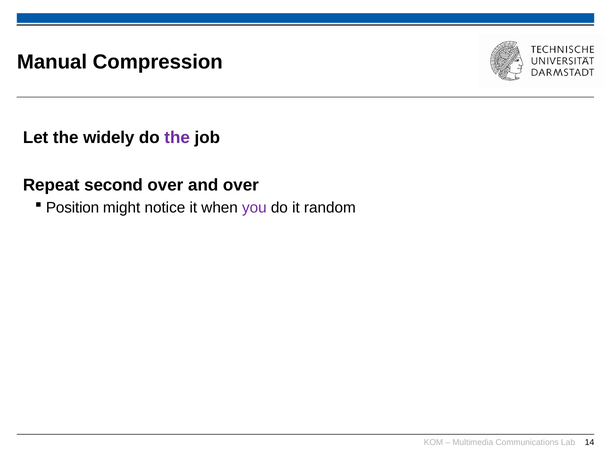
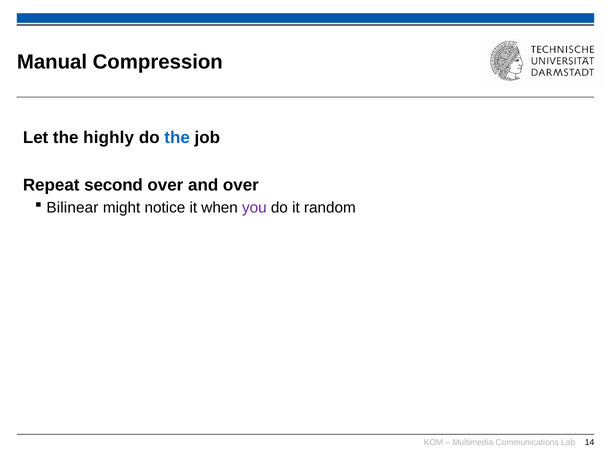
widely: widely -> highly
the at (177, 137) colour: purple -> blue
Position: Position -> Bilinear
